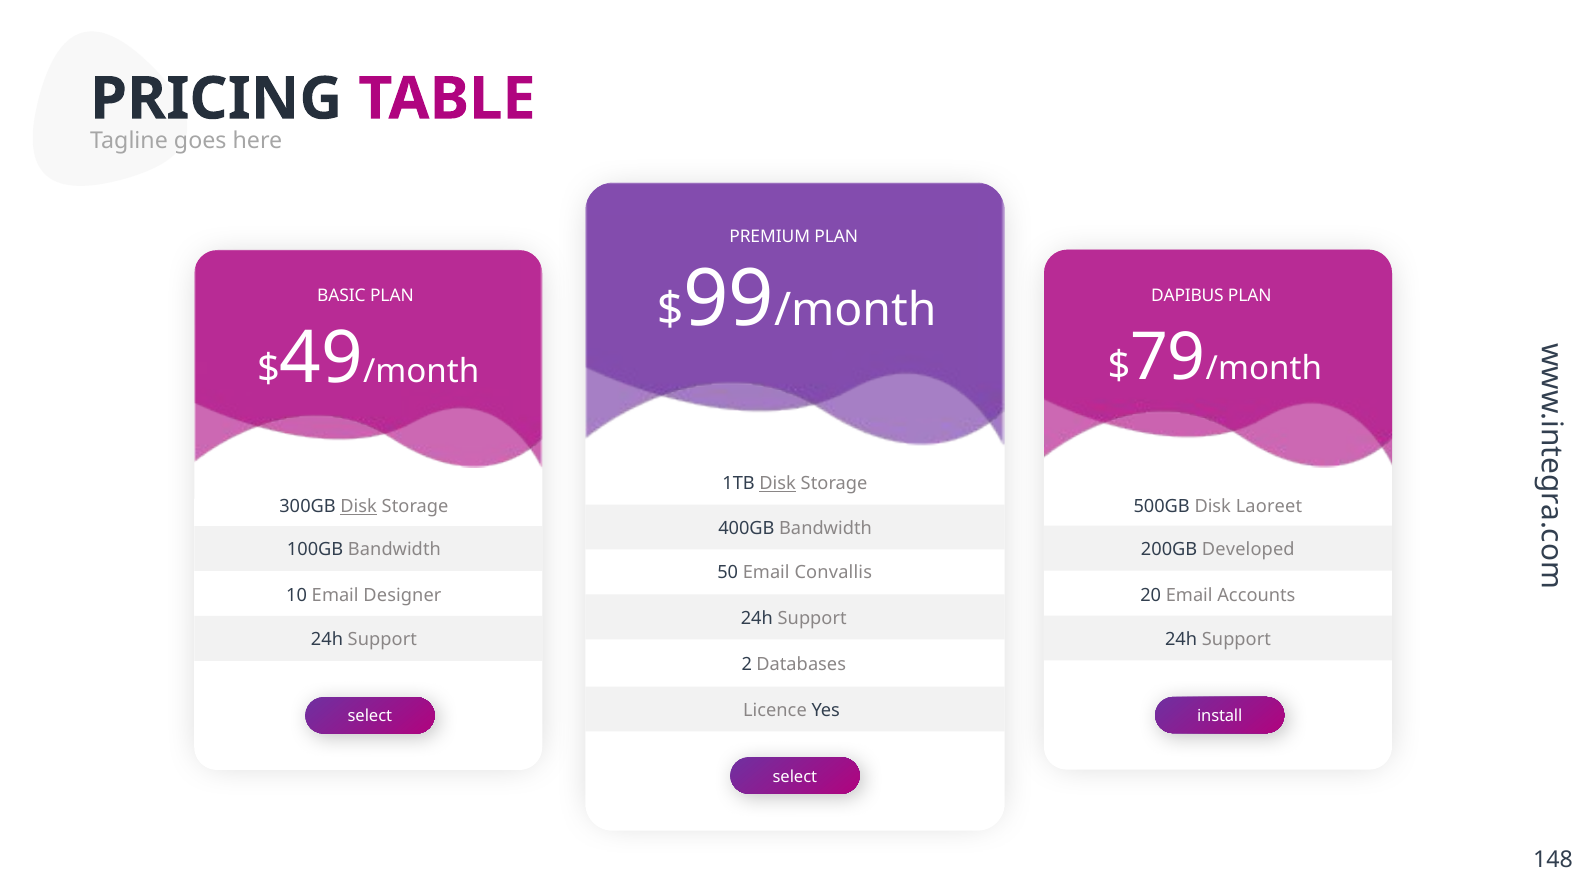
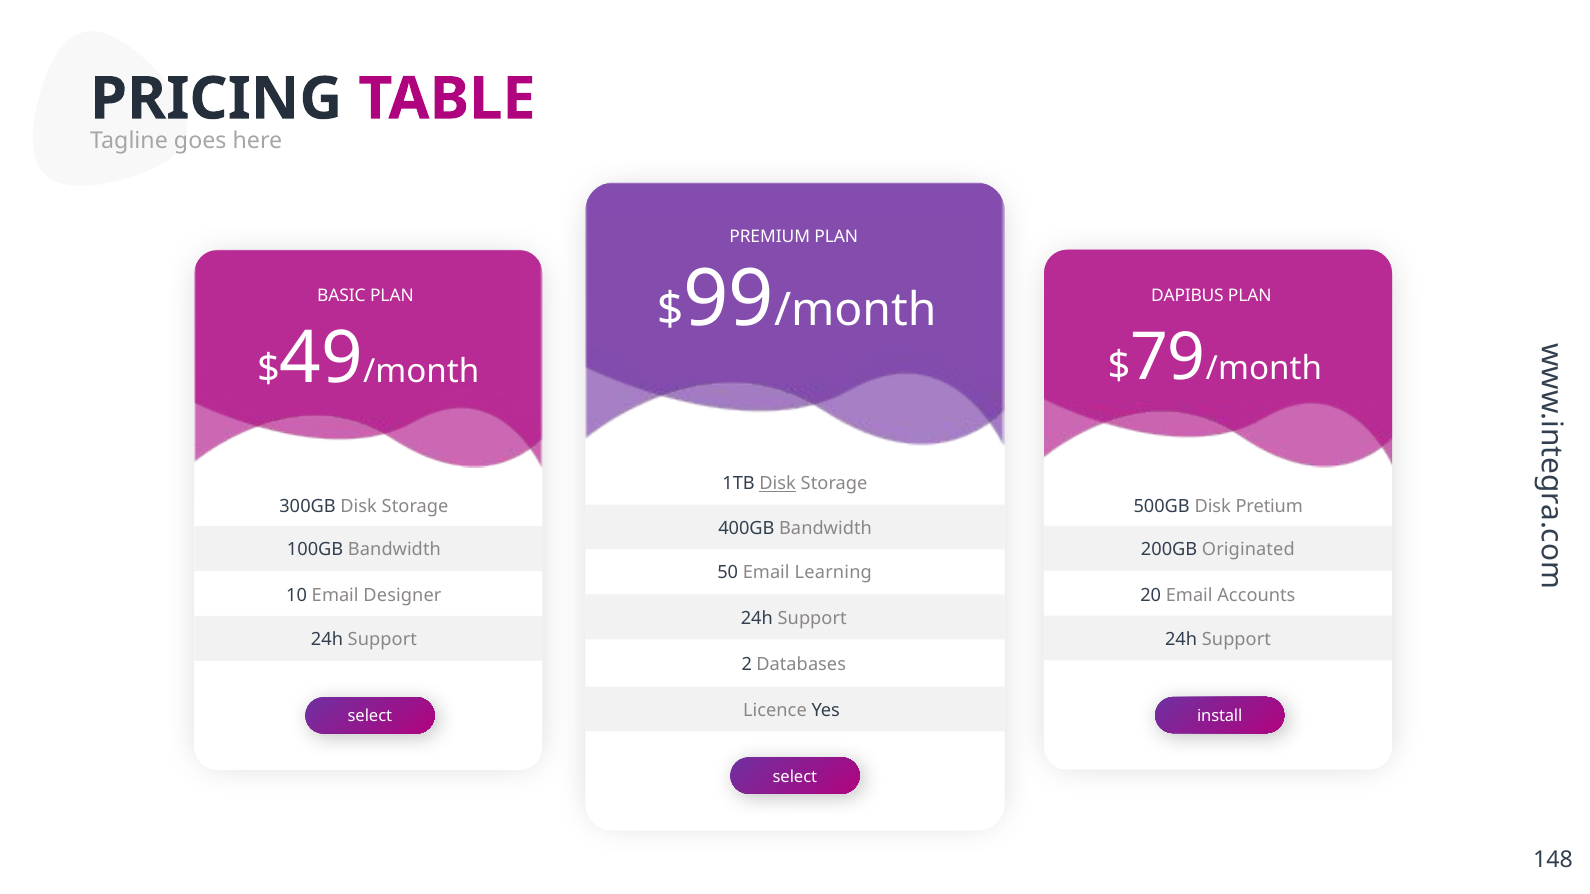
Disk at (359, 507) underline: present -> none
Laoreet: Laoreet -> Pretium
Developed: Developed -> Originated
Convallis: Convallis -> Learning
